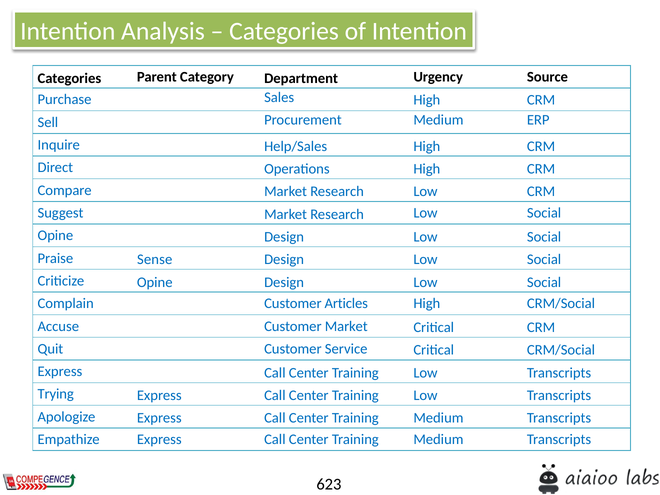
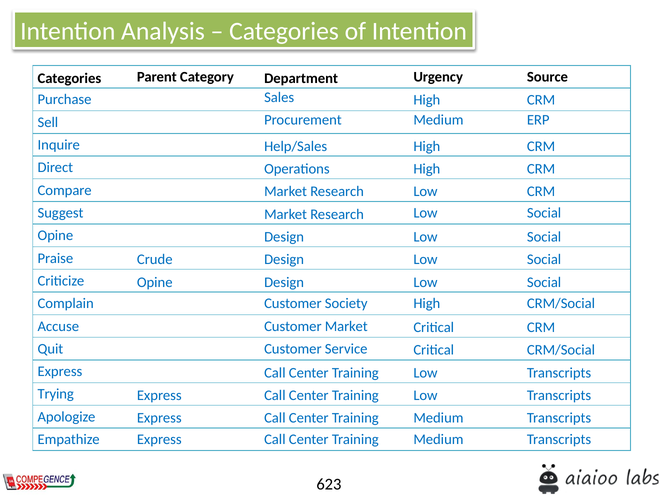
Sense: Sense -> Crude
Articles: Articles -> Society
